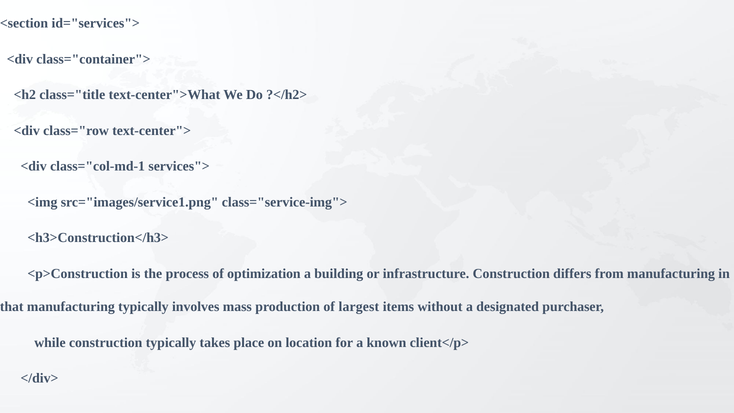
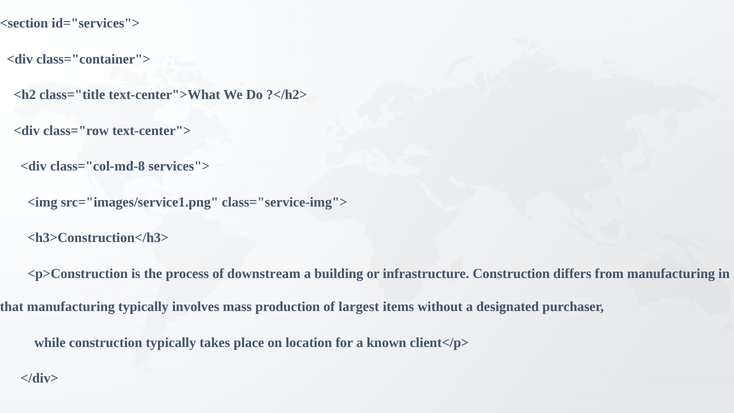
class="col-md-1: class="col-md-1 -> class="col-md-8
optimization: optimization -> downstream
